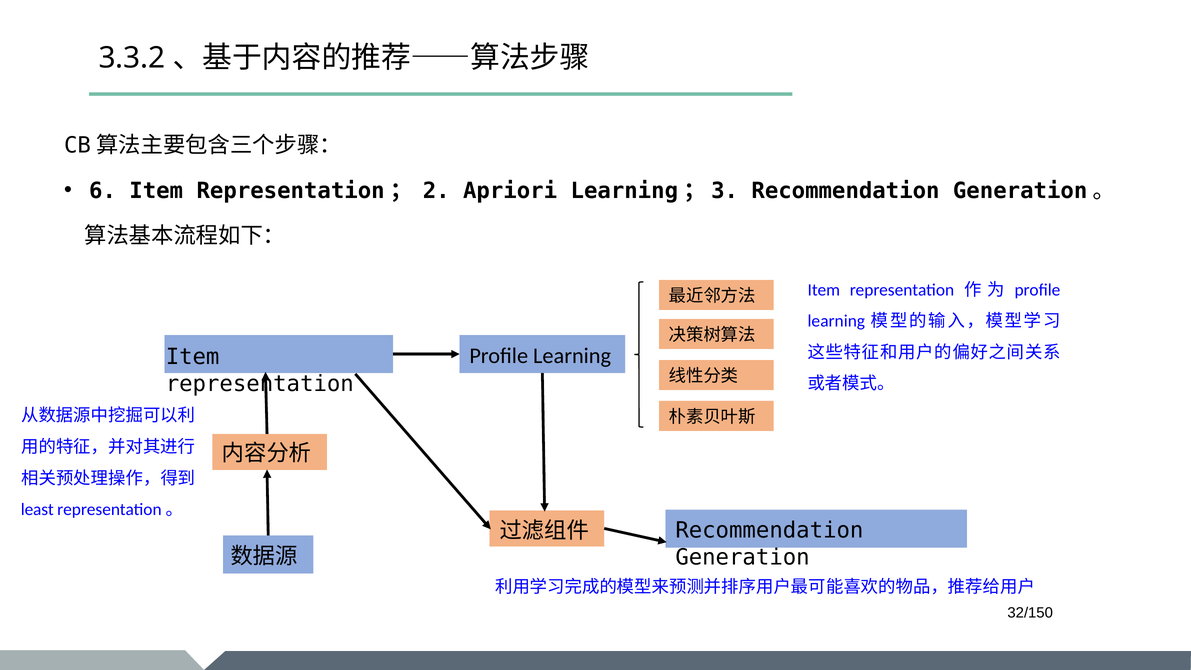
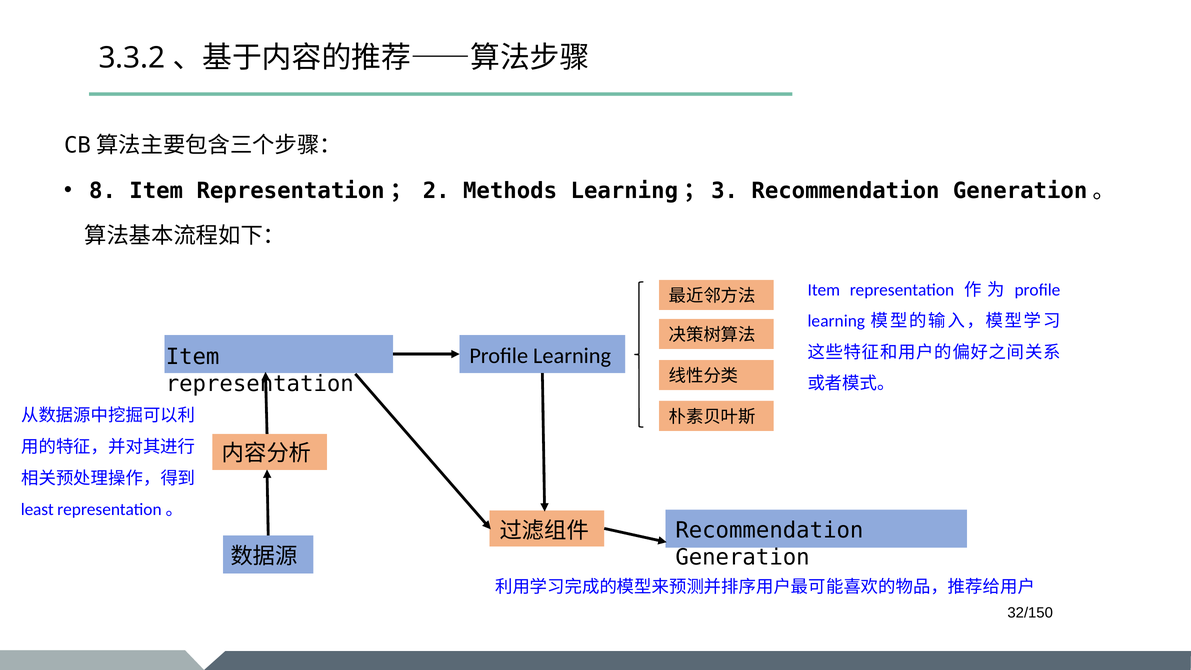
6: 6 -> 8
Apriori: Apriori -> Methods
